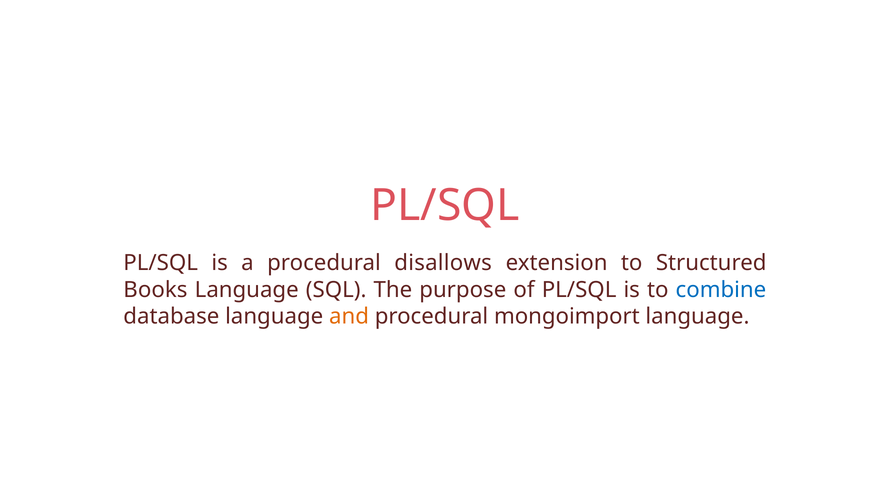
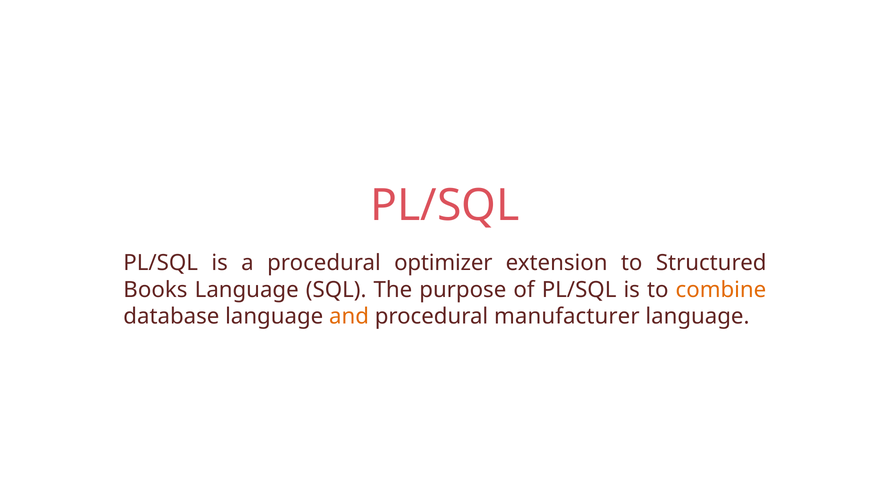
disallows: disallows -> optimizer
combine colour: blue -> orange
mongoimport: mongoimport -> manufacturer
